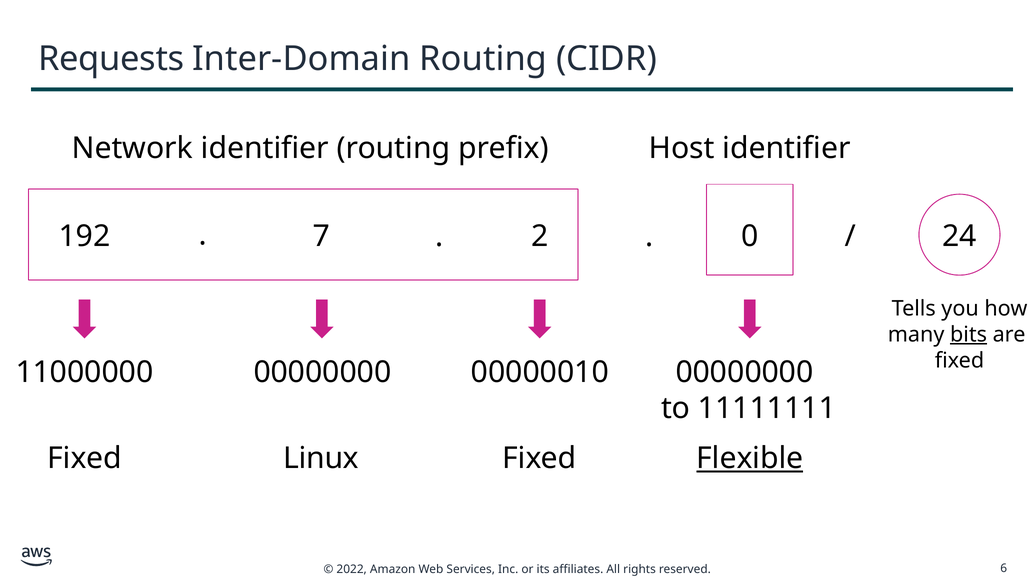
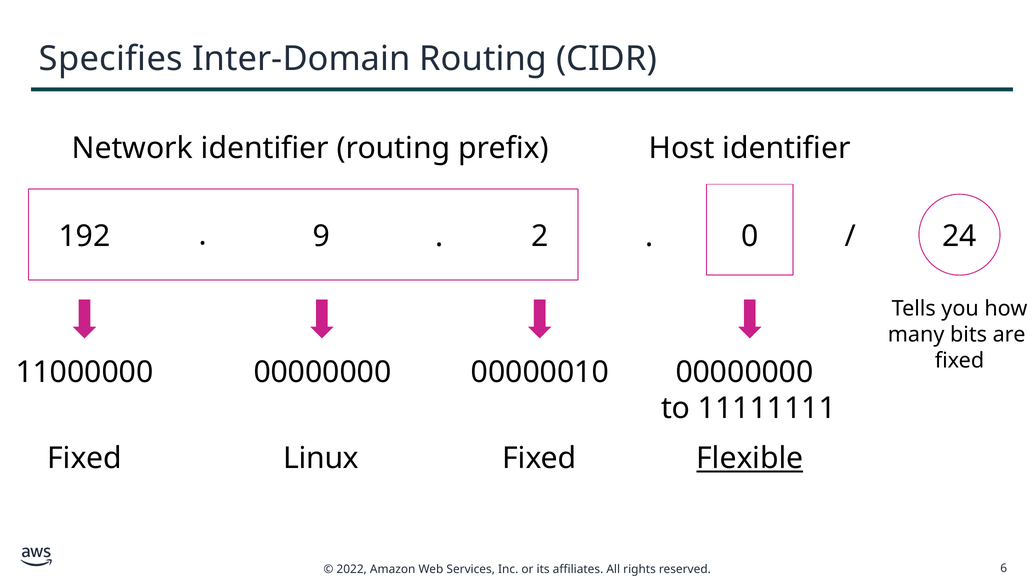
Requests: Requests -> Specifies
7: 7 -> 9
bits underline: present -> none
